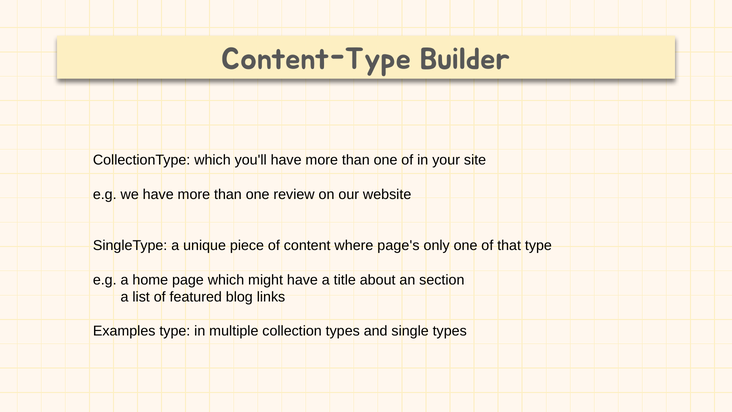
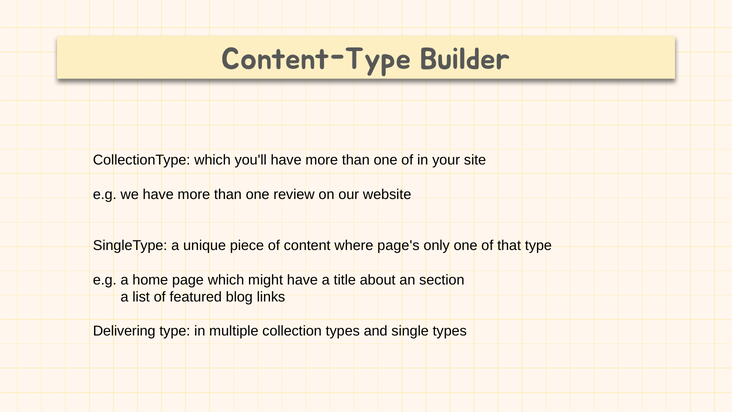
Examples: Examples -> Delivering
